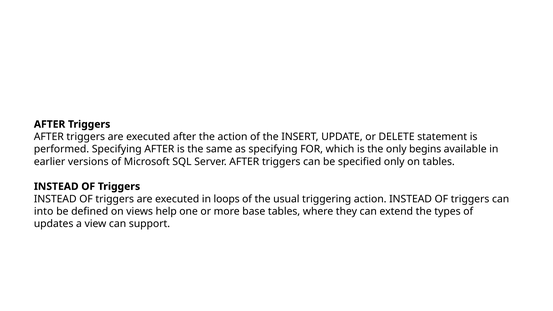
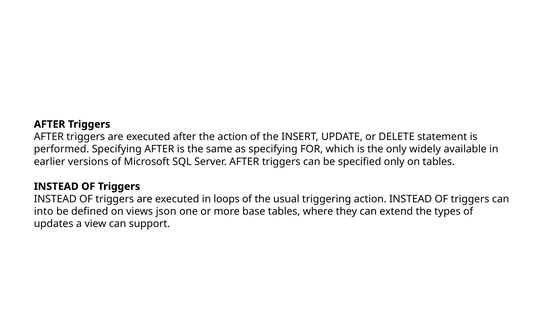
begins: begins -> widely
help: help -> json
